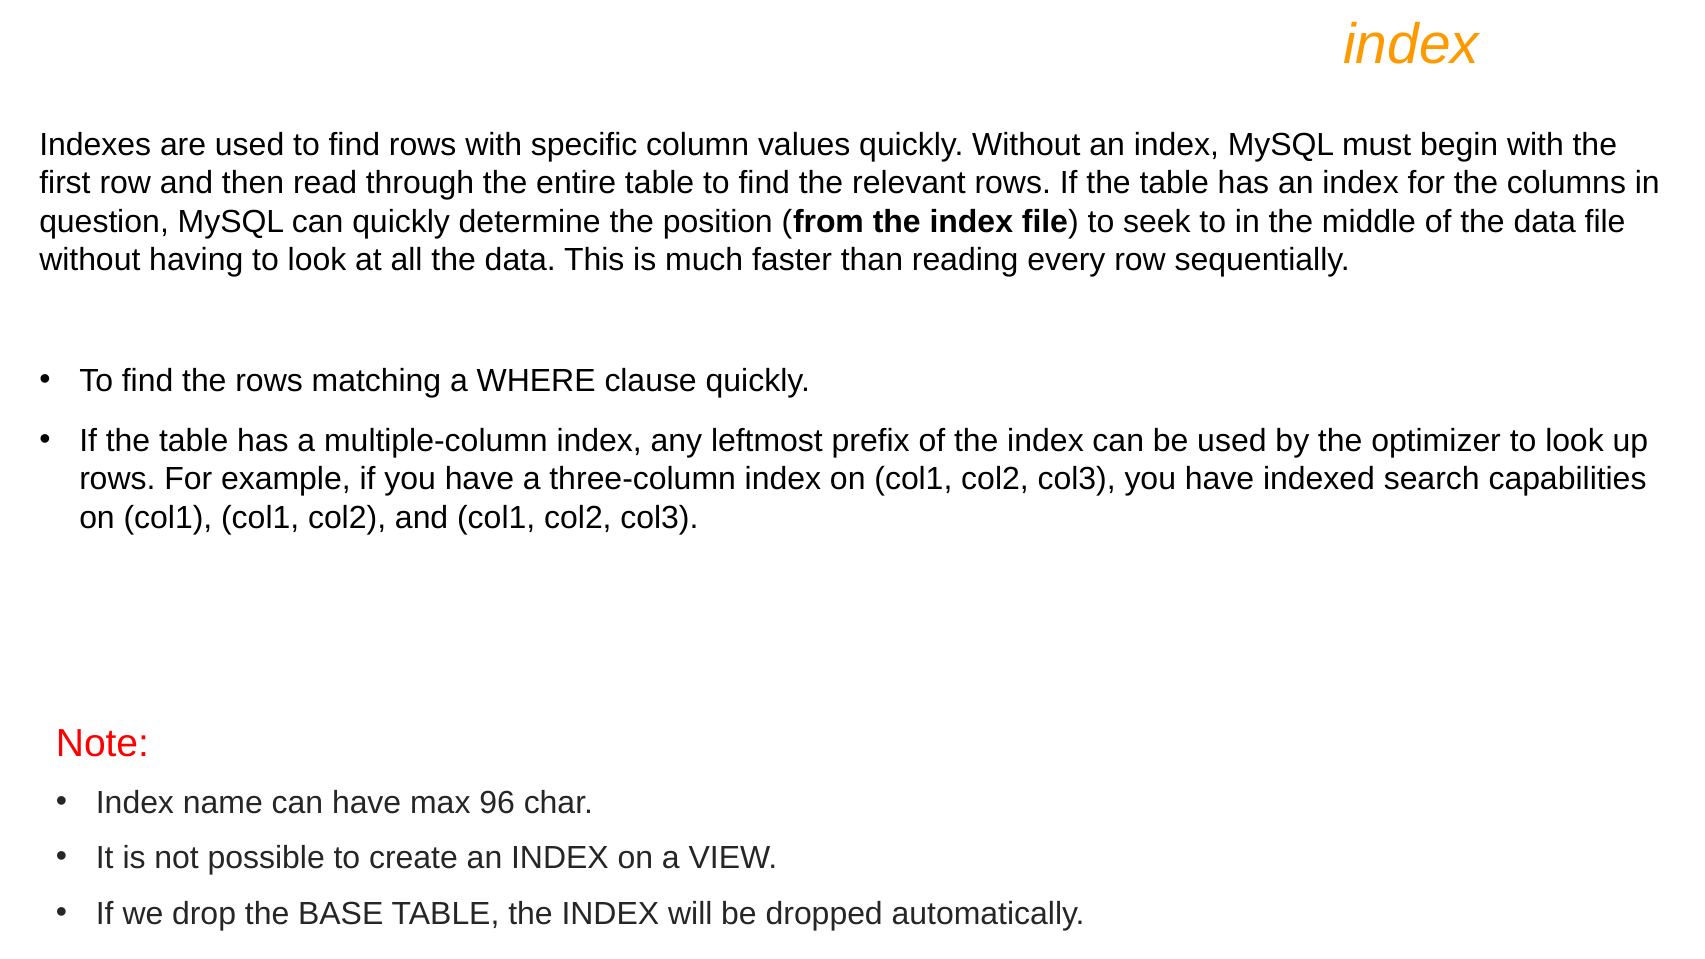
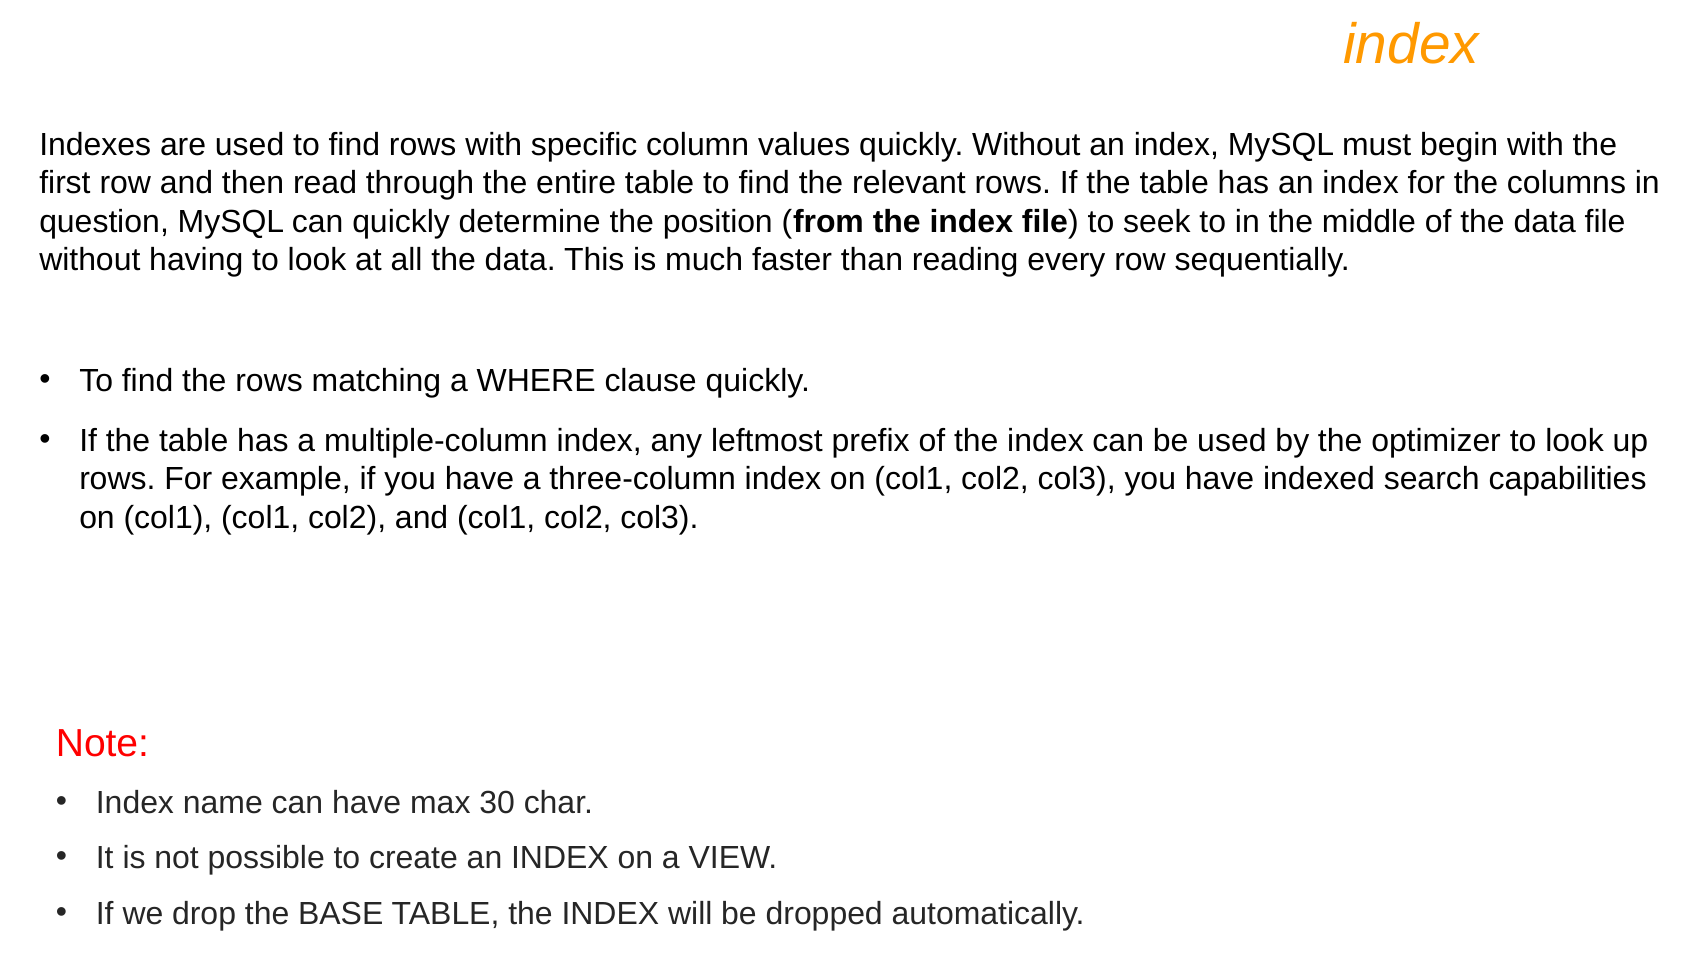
96: 96 -> 30
